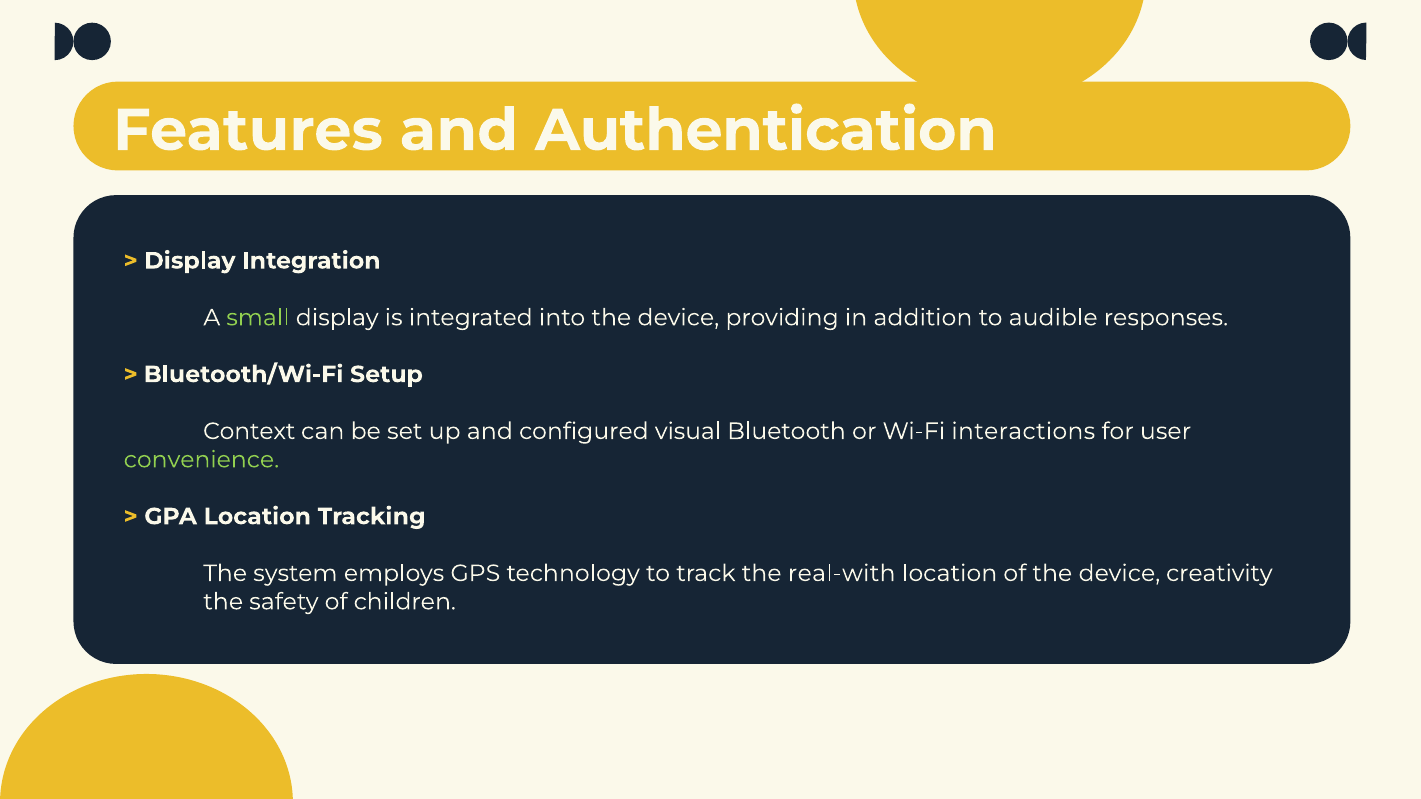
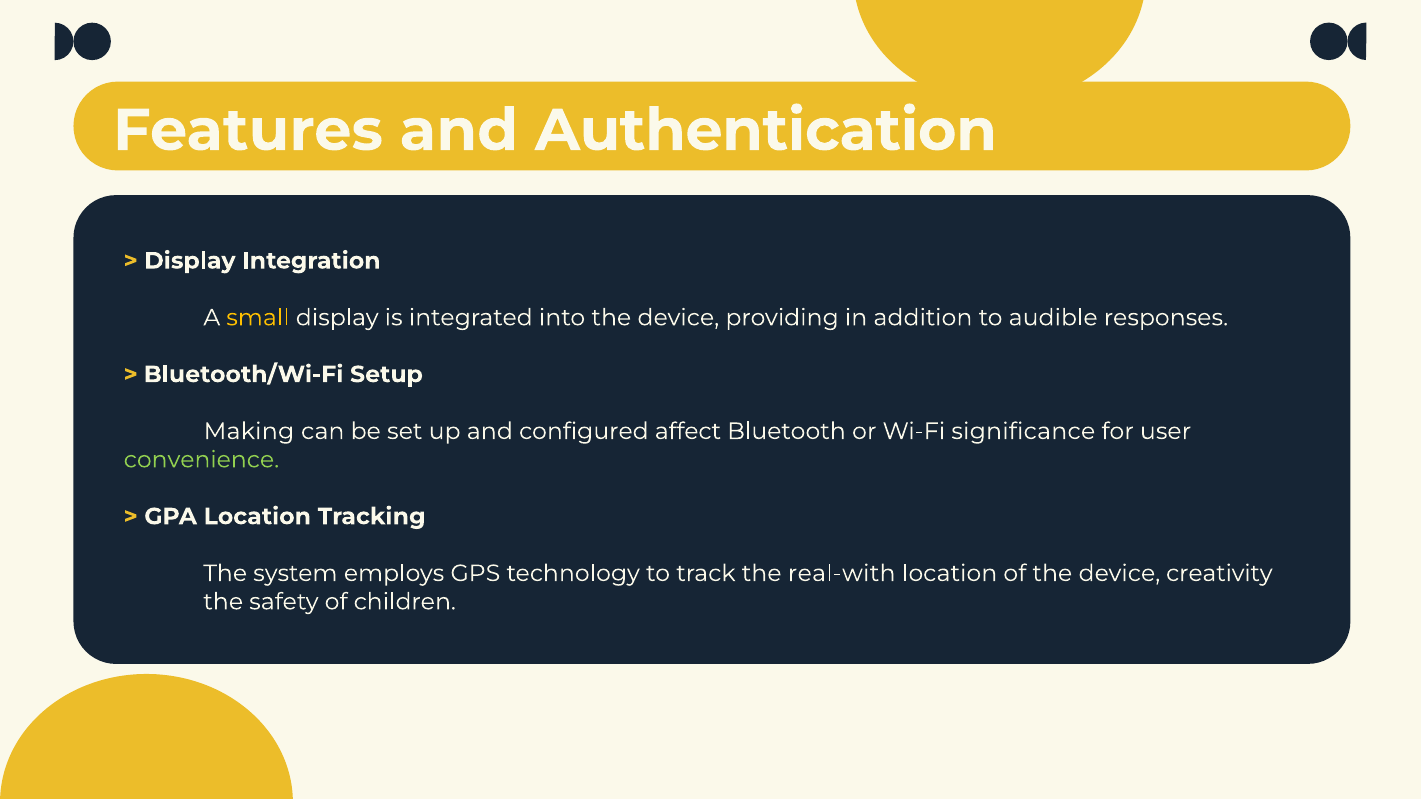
small colour: light green -> yellow
Context: Context -> Making
visual: visual -> affect
interactions: interactions -> significance
